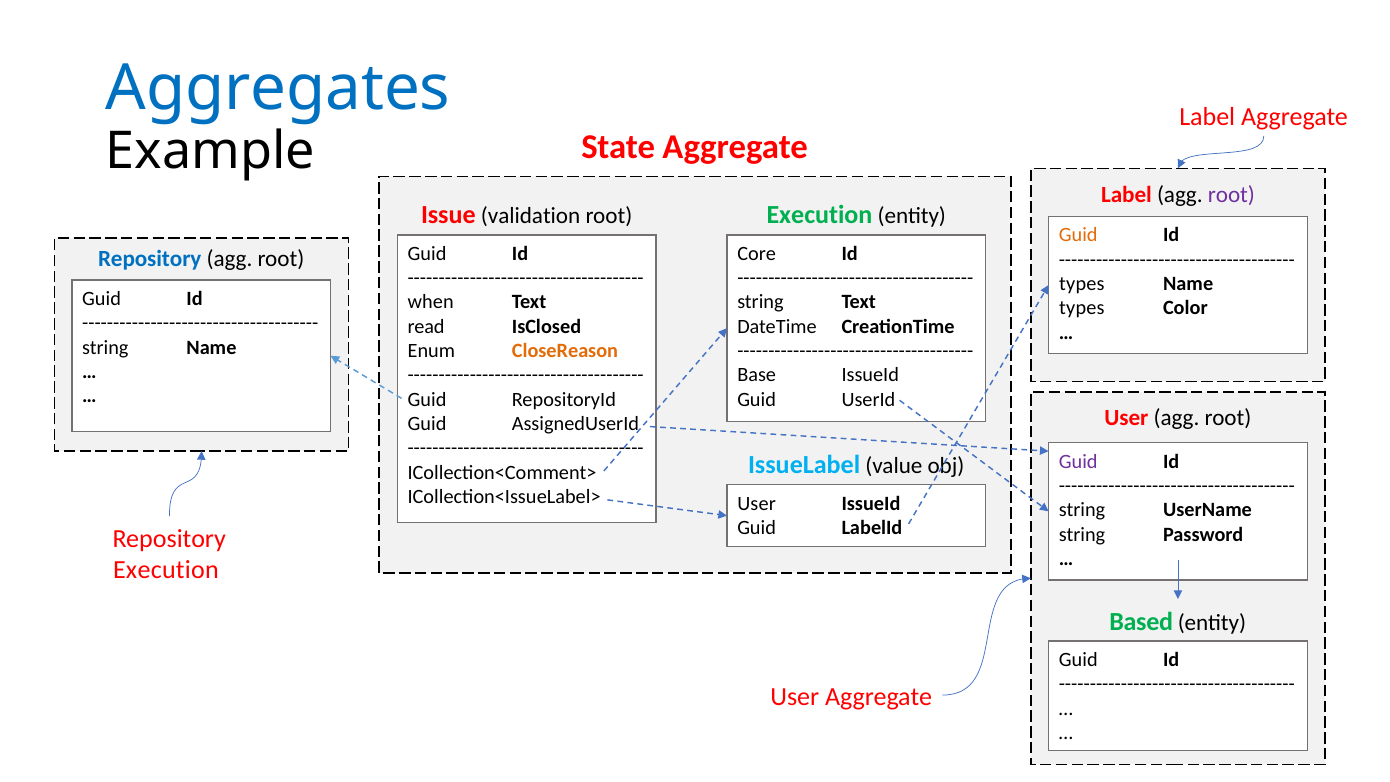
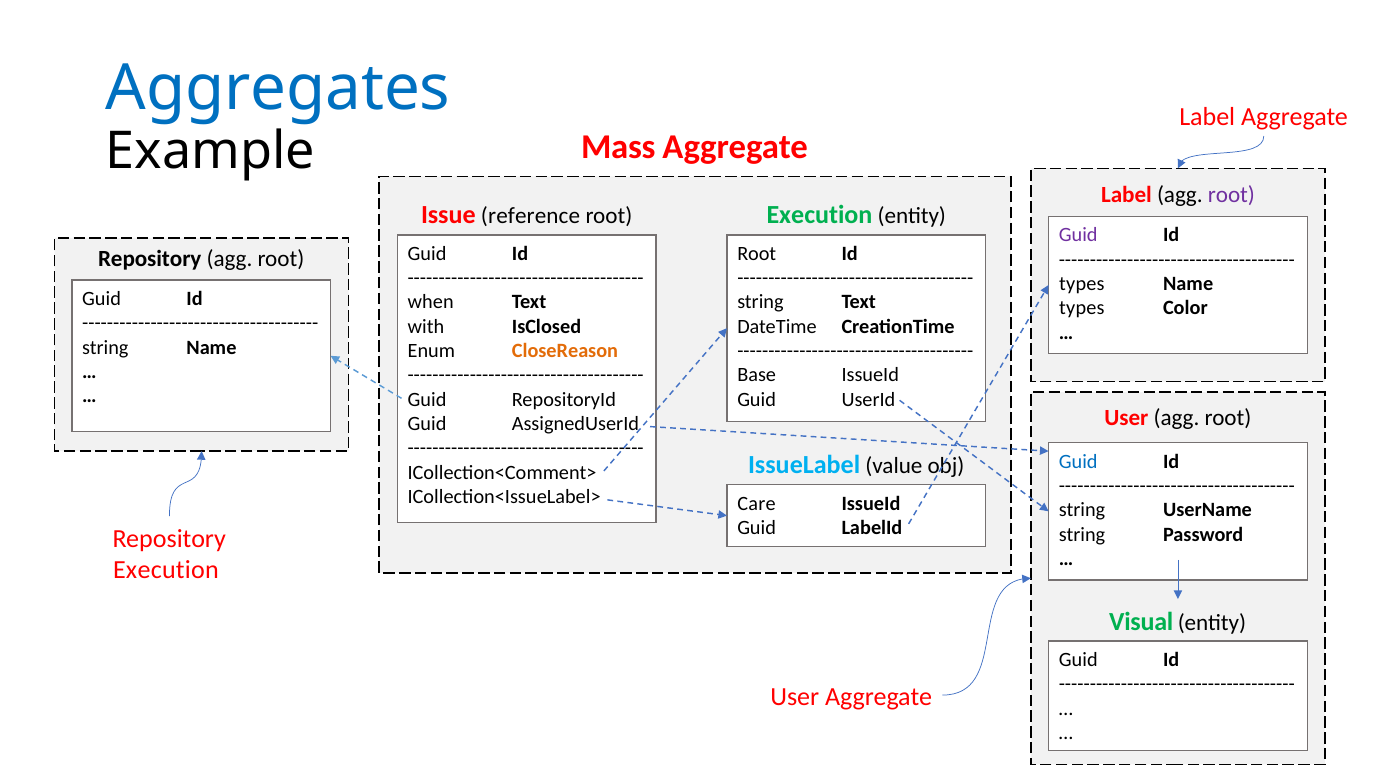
State: State -> Mass
validation: validation -> reference
Guid at (1078, 235) colour: orange -> purple
Core at (757, 254): Core -> Root
Repository at (150, 258) colour: blue -> black
read: read -> with
Guid at (1078, 461) colour: purple -> blue
User at (757, 503): User -> Care
Based: Based -> Visual
